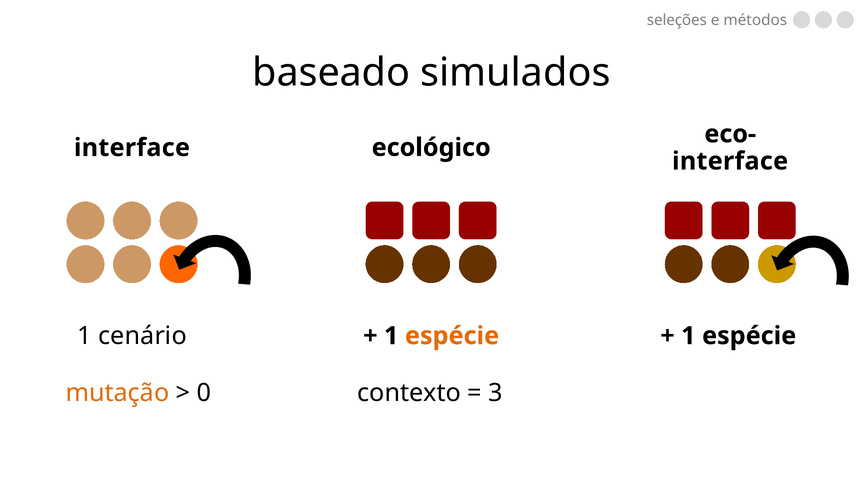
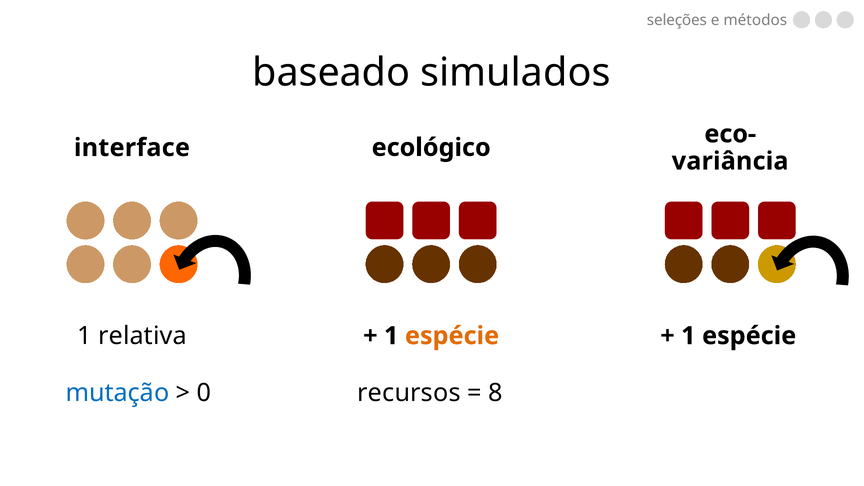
interface at (730, 161): interface -> variância
cenário: cenário -> relativa
mutação colour: orange -> blue
contexto: contexto -> recursos
3: 3 -> 8
